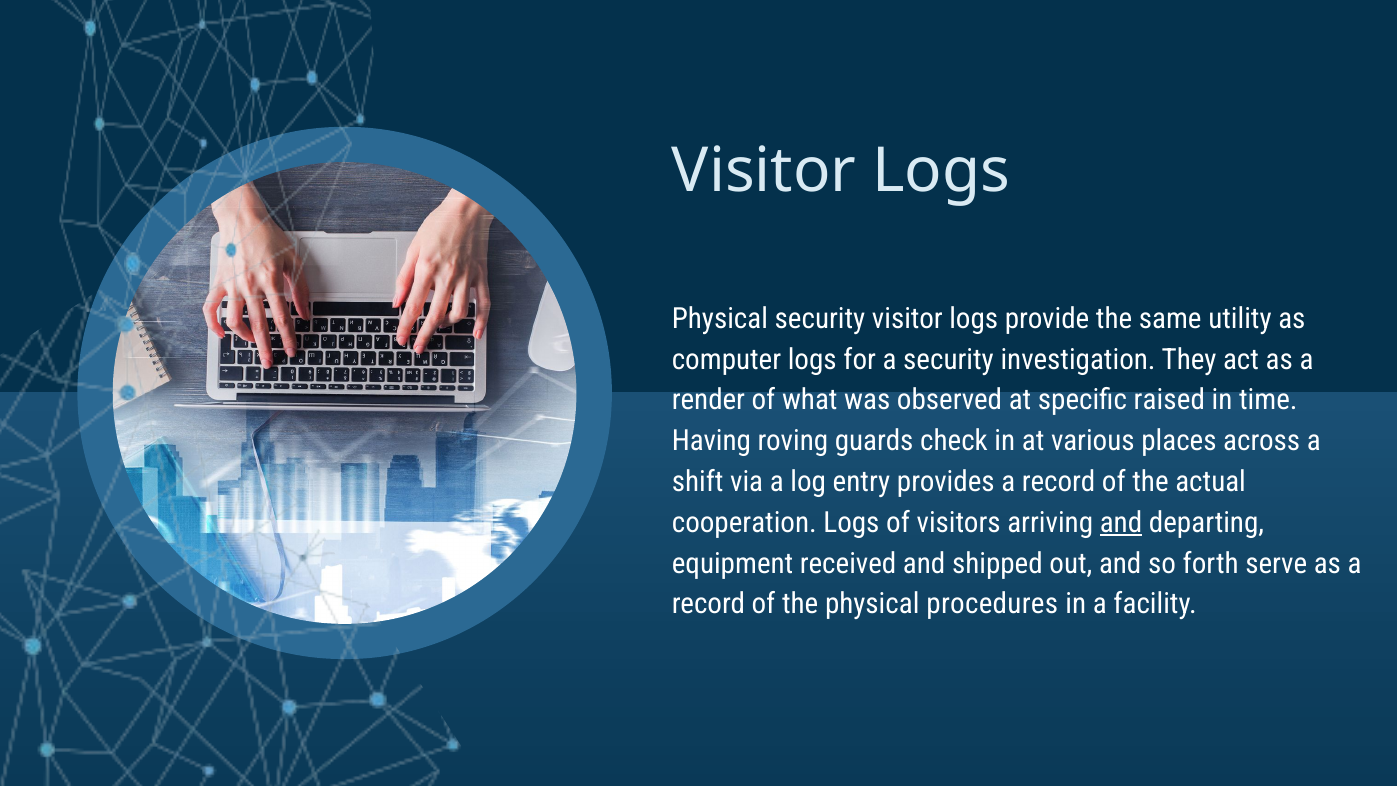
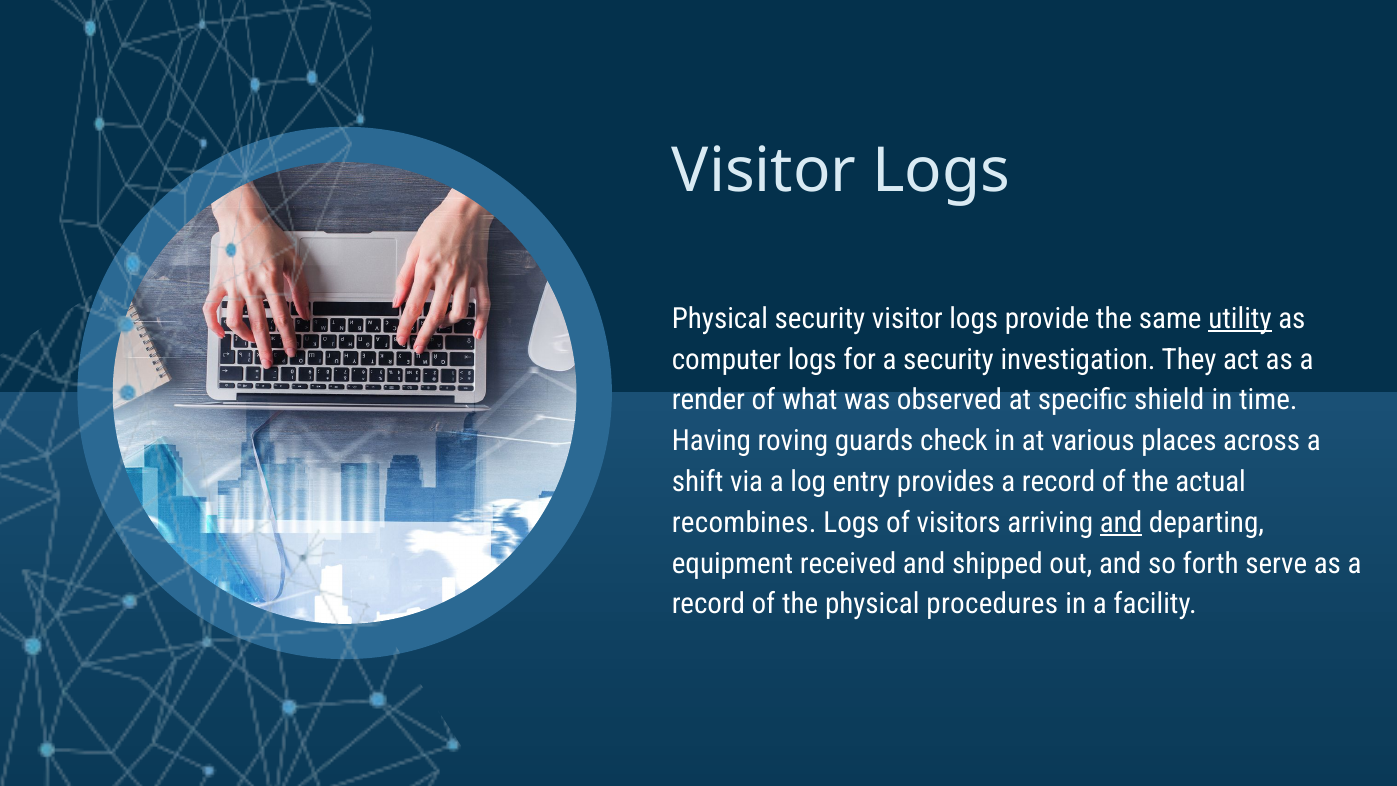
utility underline: none -> present
raised: raised -> shield
cooperation: cooperation -> recombines
